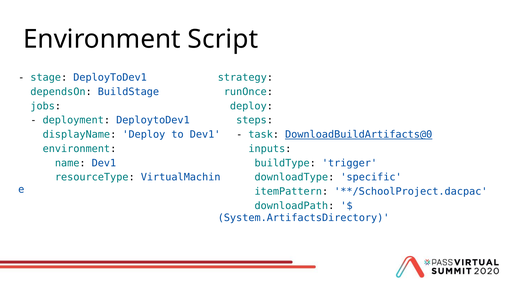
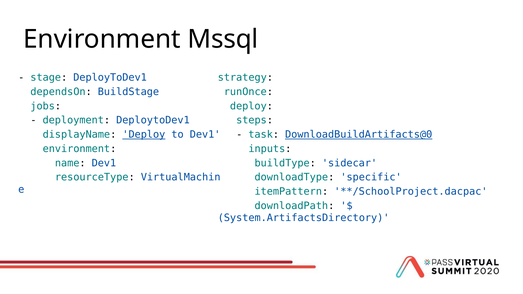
Script: Script -> Mssql
Deploy at (144, 135) underline: none -> present
trigger: trigger -> sidecar
